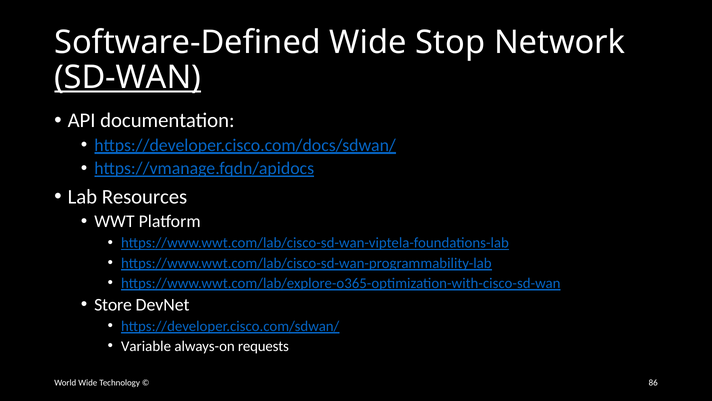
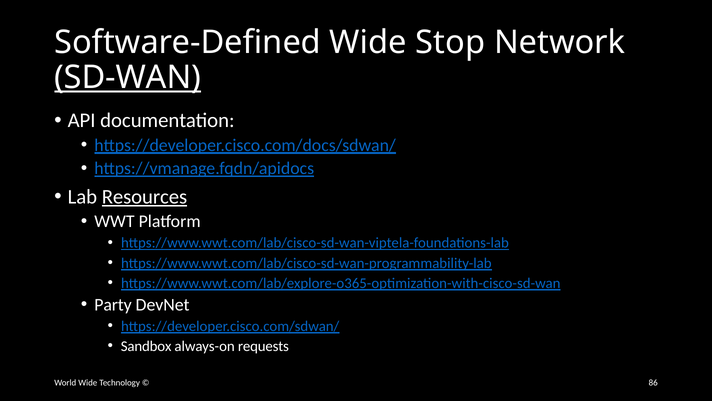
Resources underline: none -> present
Store: Store -> Party
Variable: Variable -> Sandbox
